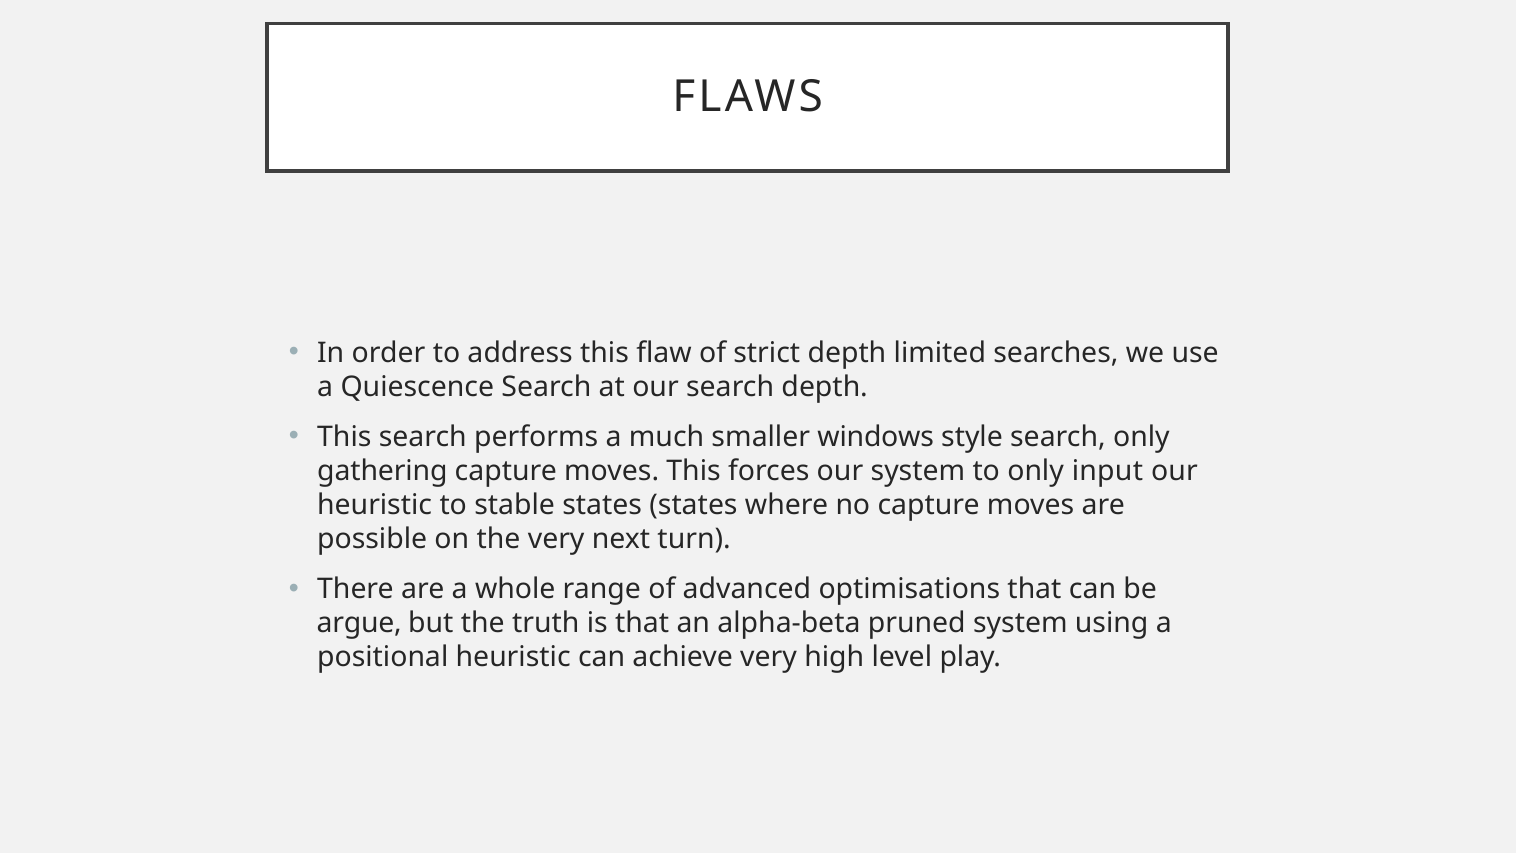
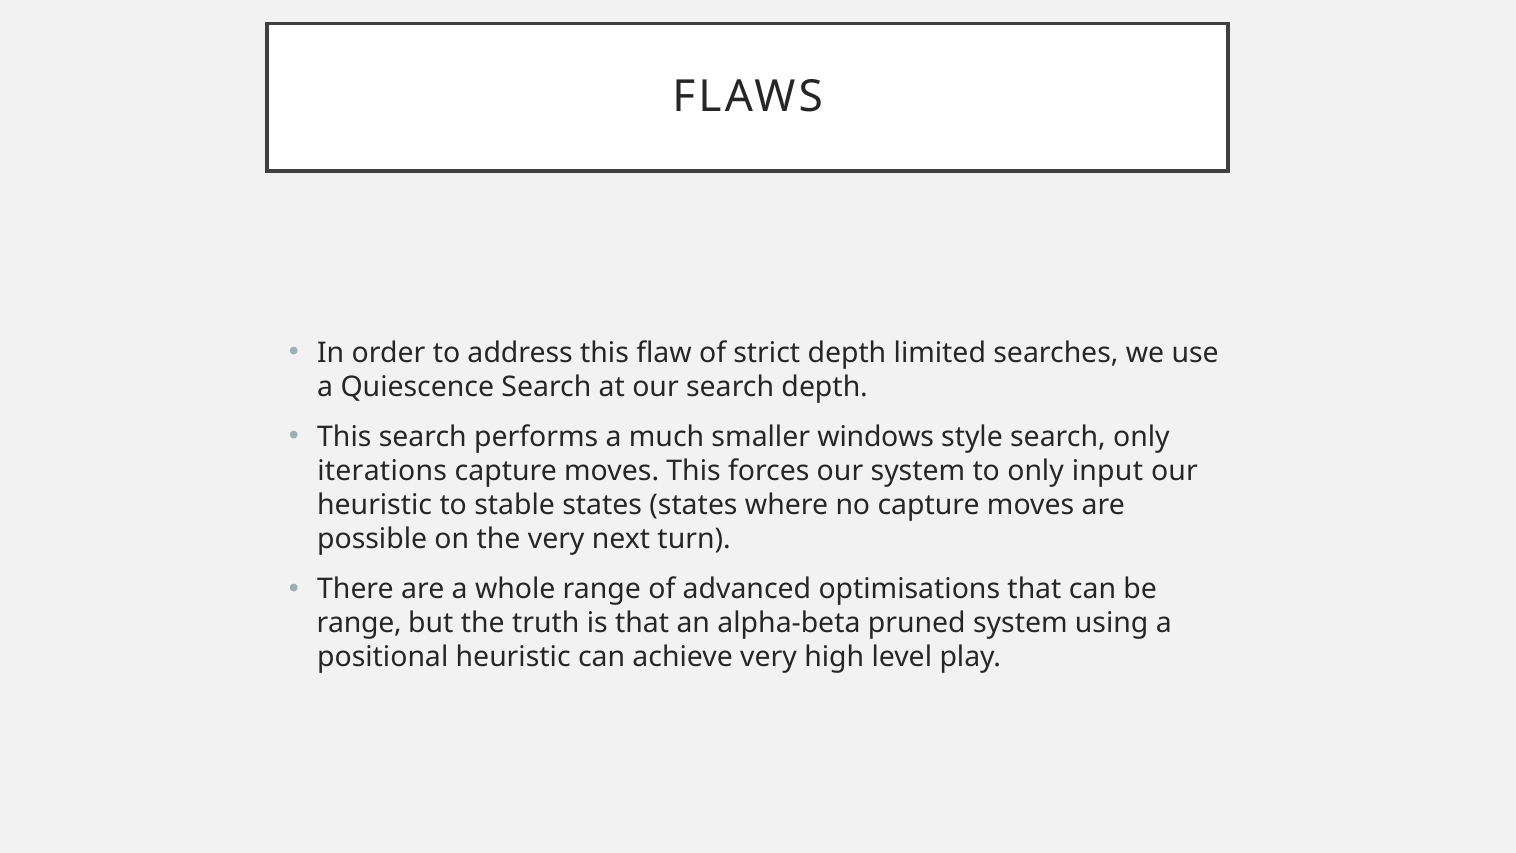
gathering: gathering -> iterations
argue at (359, 623): argue -> range
